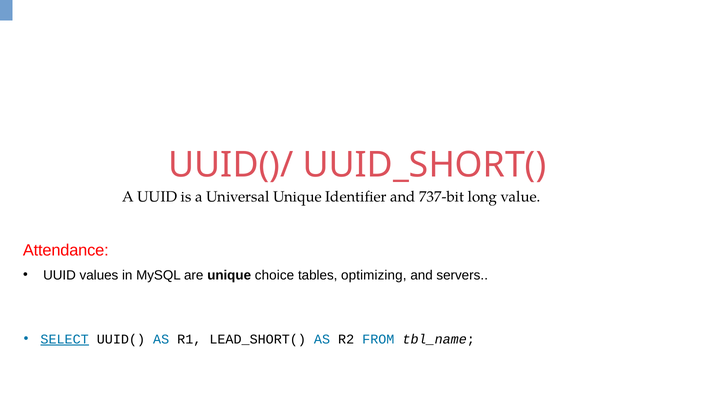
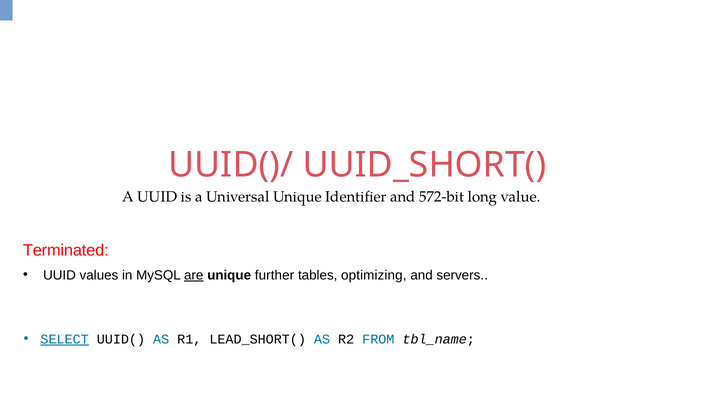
737-bit: 737-bit -> 572-bit
Attendance: Attendance -> Terminated
are underline: none -> present
choice: choice -> further
